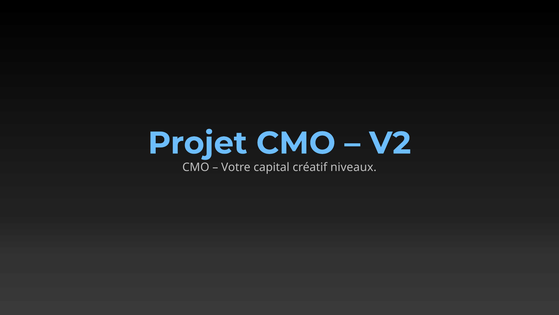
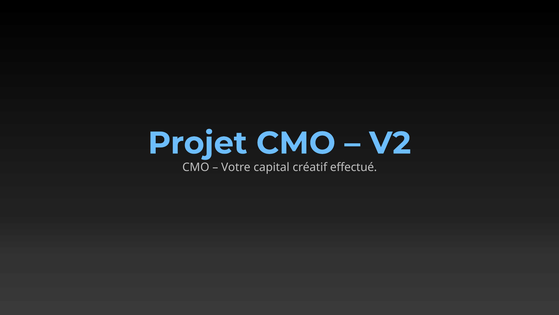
niveaux: niveaux -> effectué
